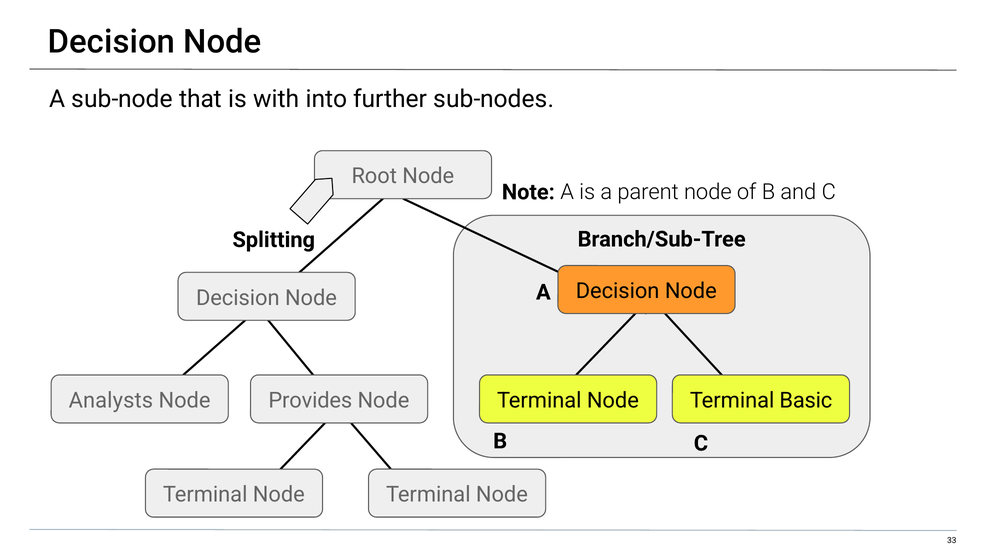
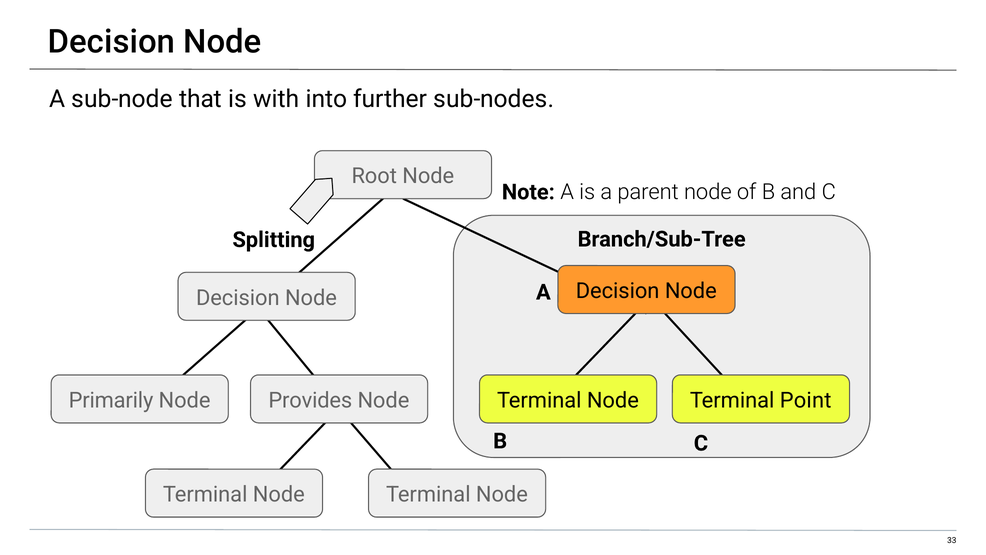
Analysts: Analysts -> Primarily
Basic: Basic -> Point
